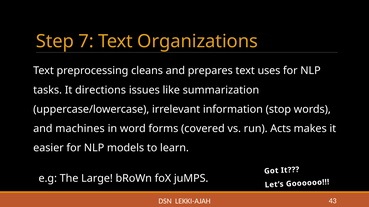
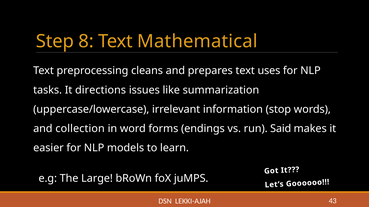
7: 7 -> 8
Organizations: Organizations -> Mathematical
machines: machines -> collection
covered: covered -> endings
Acts: Acts -> Said
